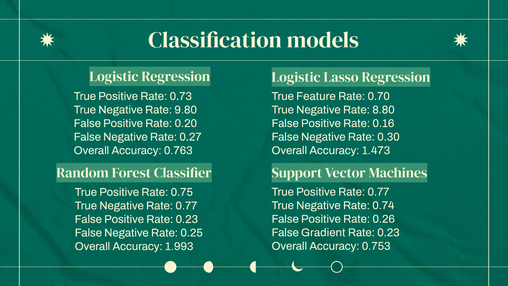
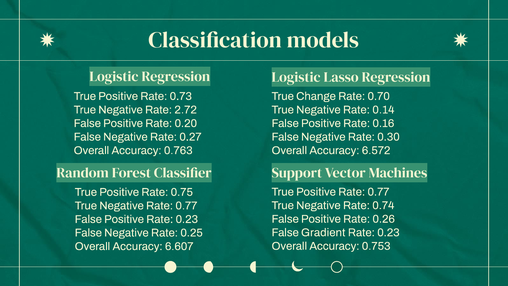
Feature: Feature -> Change
9.80: 9.80 -> 2.72
8.80: 8.80 -> 0.14
1.473: 1.473 -> 6.572
1.993: 1.993 -> 6.607
